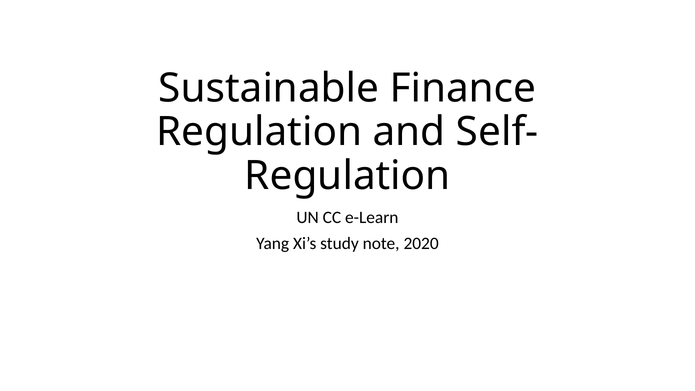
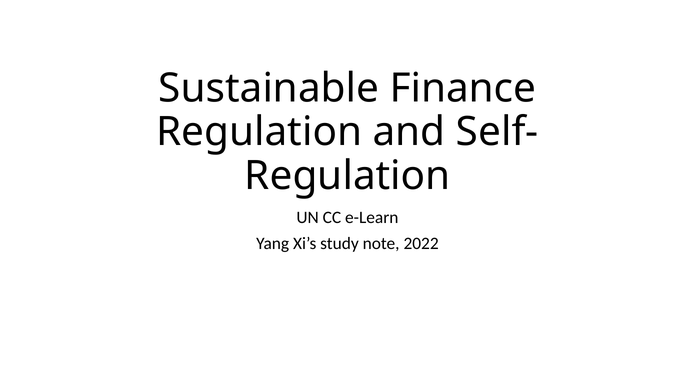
2020: 2020 -> 2022
